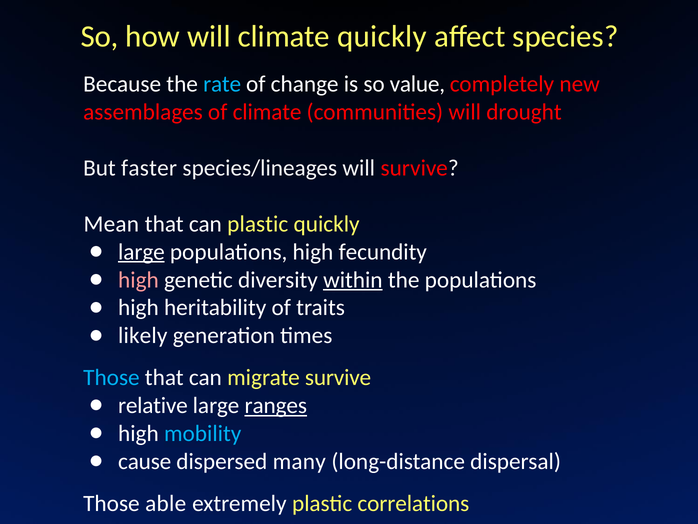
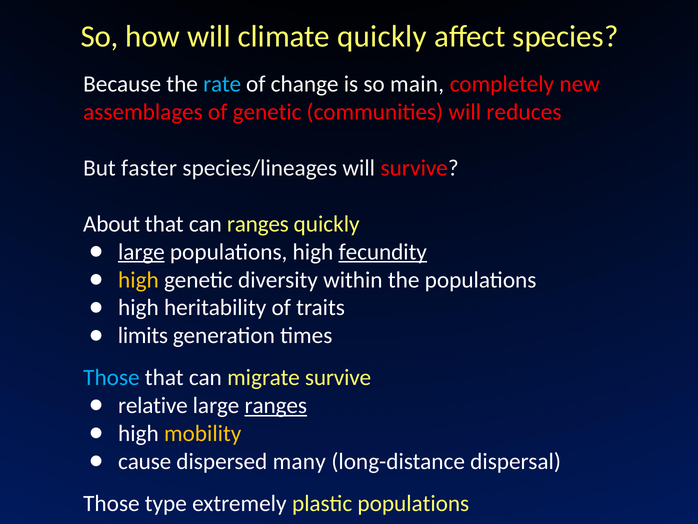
value: value -> main
of climate: climate -> genetic
drought: drought -> reduces
Mean: Mean -> About
can plastic: plastic -> ranges
fecundity underline: none -> present
high at (138, 280) colour: pink -> yellow
within underline: present -> none
likely: likely -> limits
mobility colour: light blue -> yellow
able: able -> type
plastic correlations: correlations -> populations
